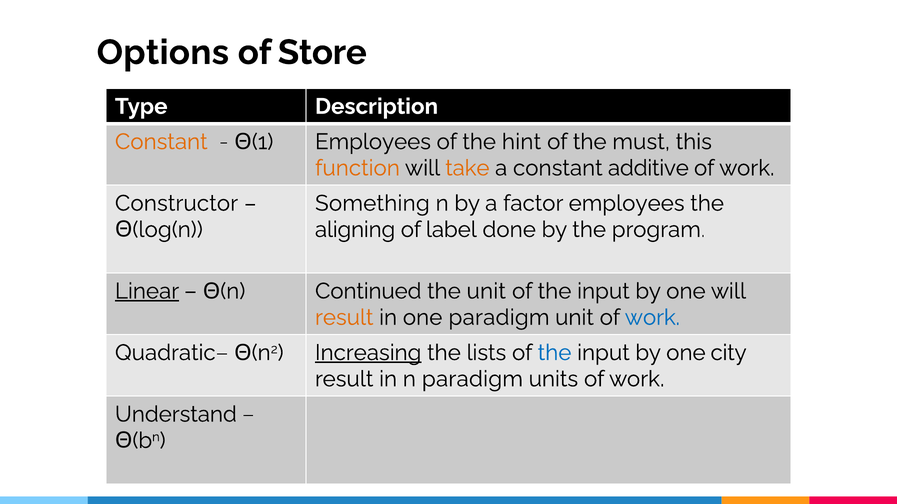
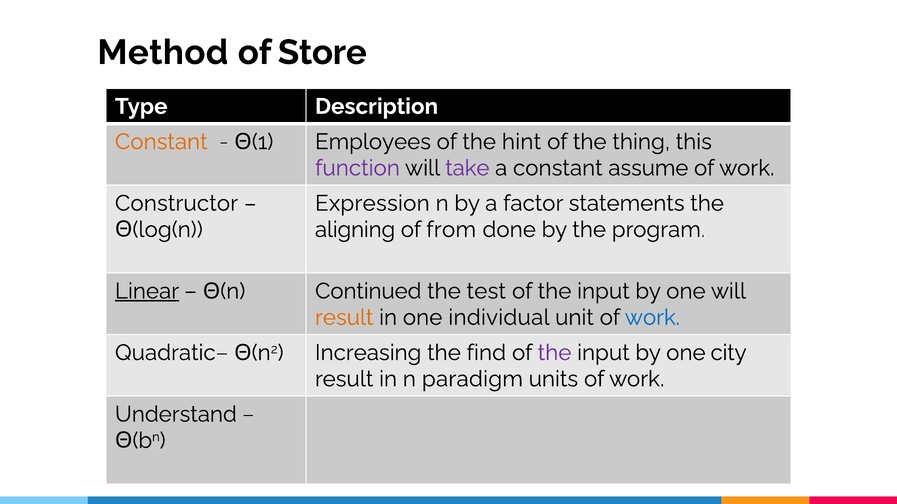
Options: Options -> Method
must: must -> thing
function colour: orange -> purple
take colour: orange -> purple
additive: additive -> assume
Something: Something -> Expression
factor employees: employees -> statements
label: label -> from
the unit: unit -> test
one paradigm: paradigm -> individual
Increasing underline: present -> none
lists: lists -> find
the at (555, 353) colour: blue -> purple
